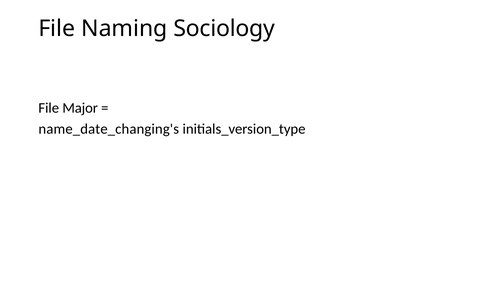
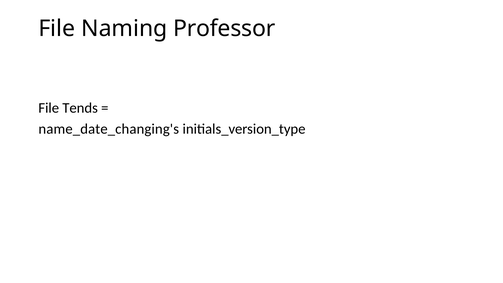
Sociology: Sociology -> Professor
Major: Major -> Tends
